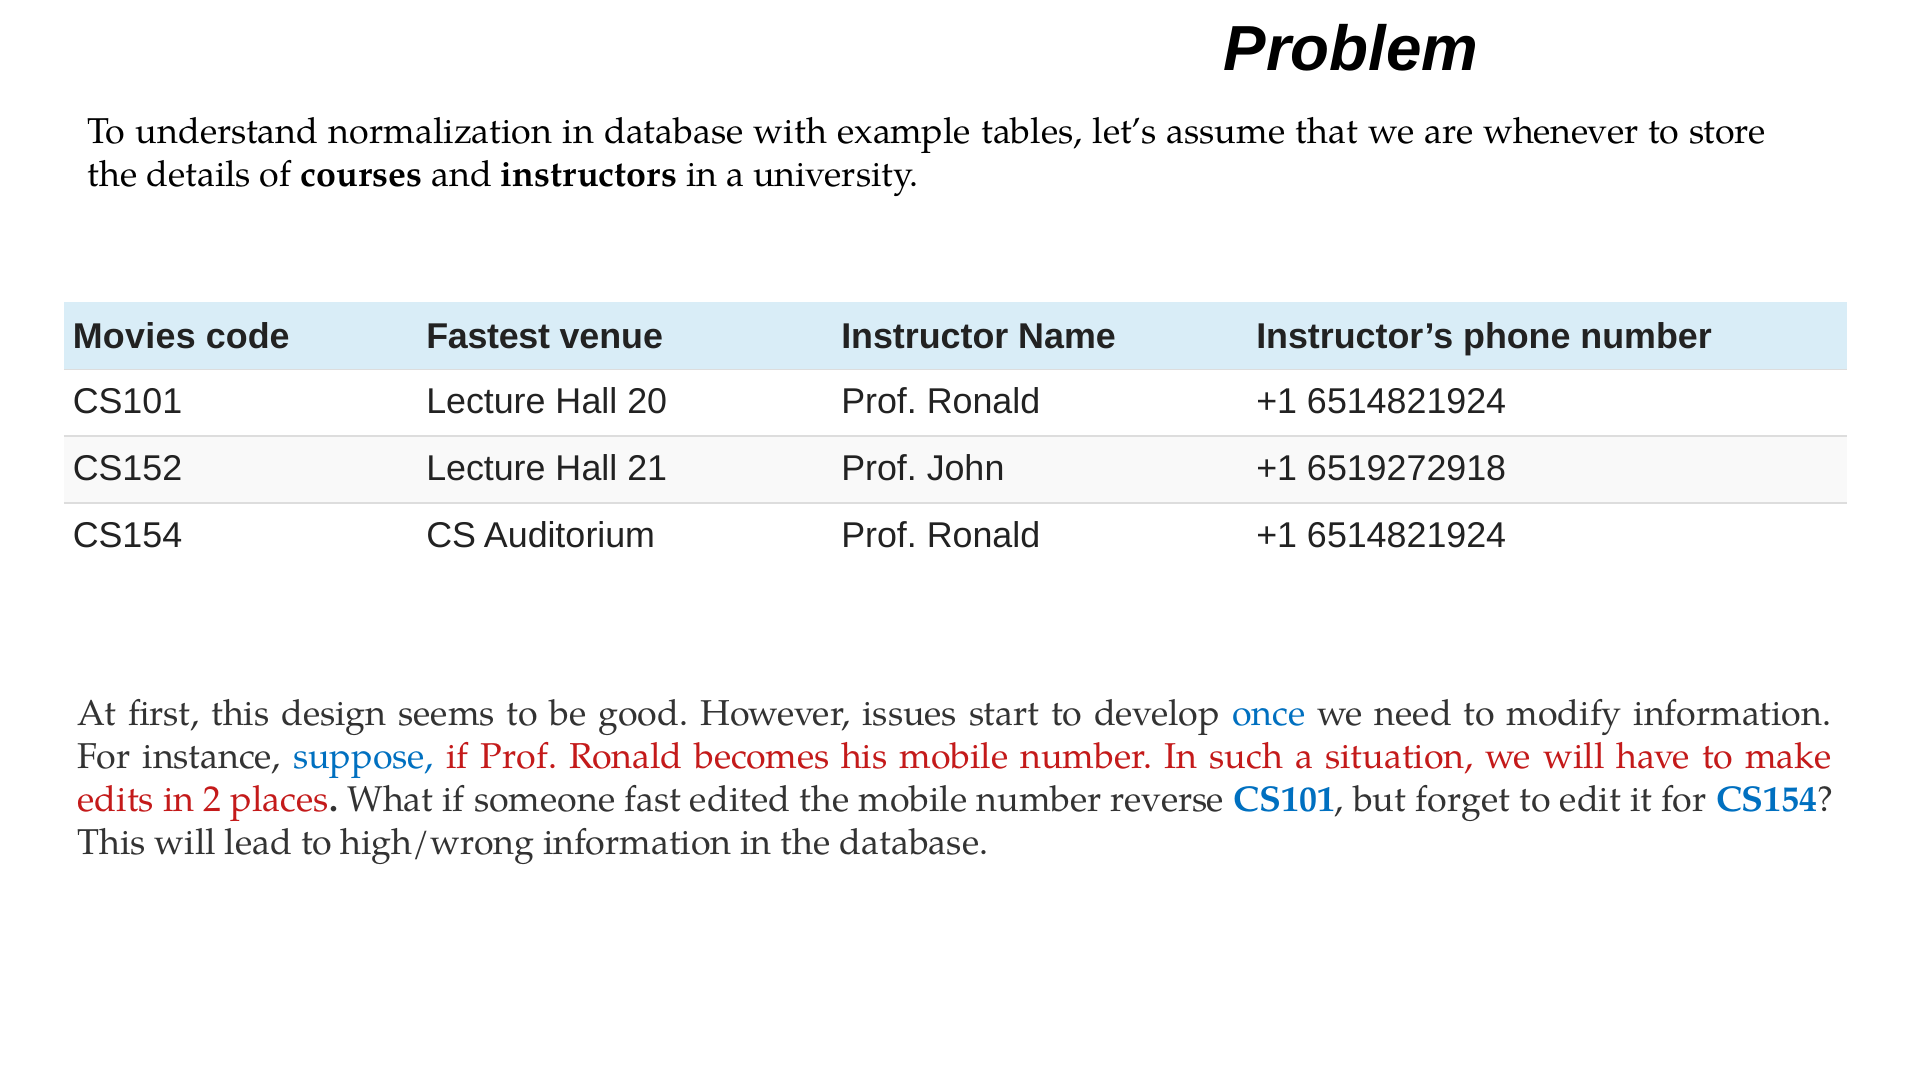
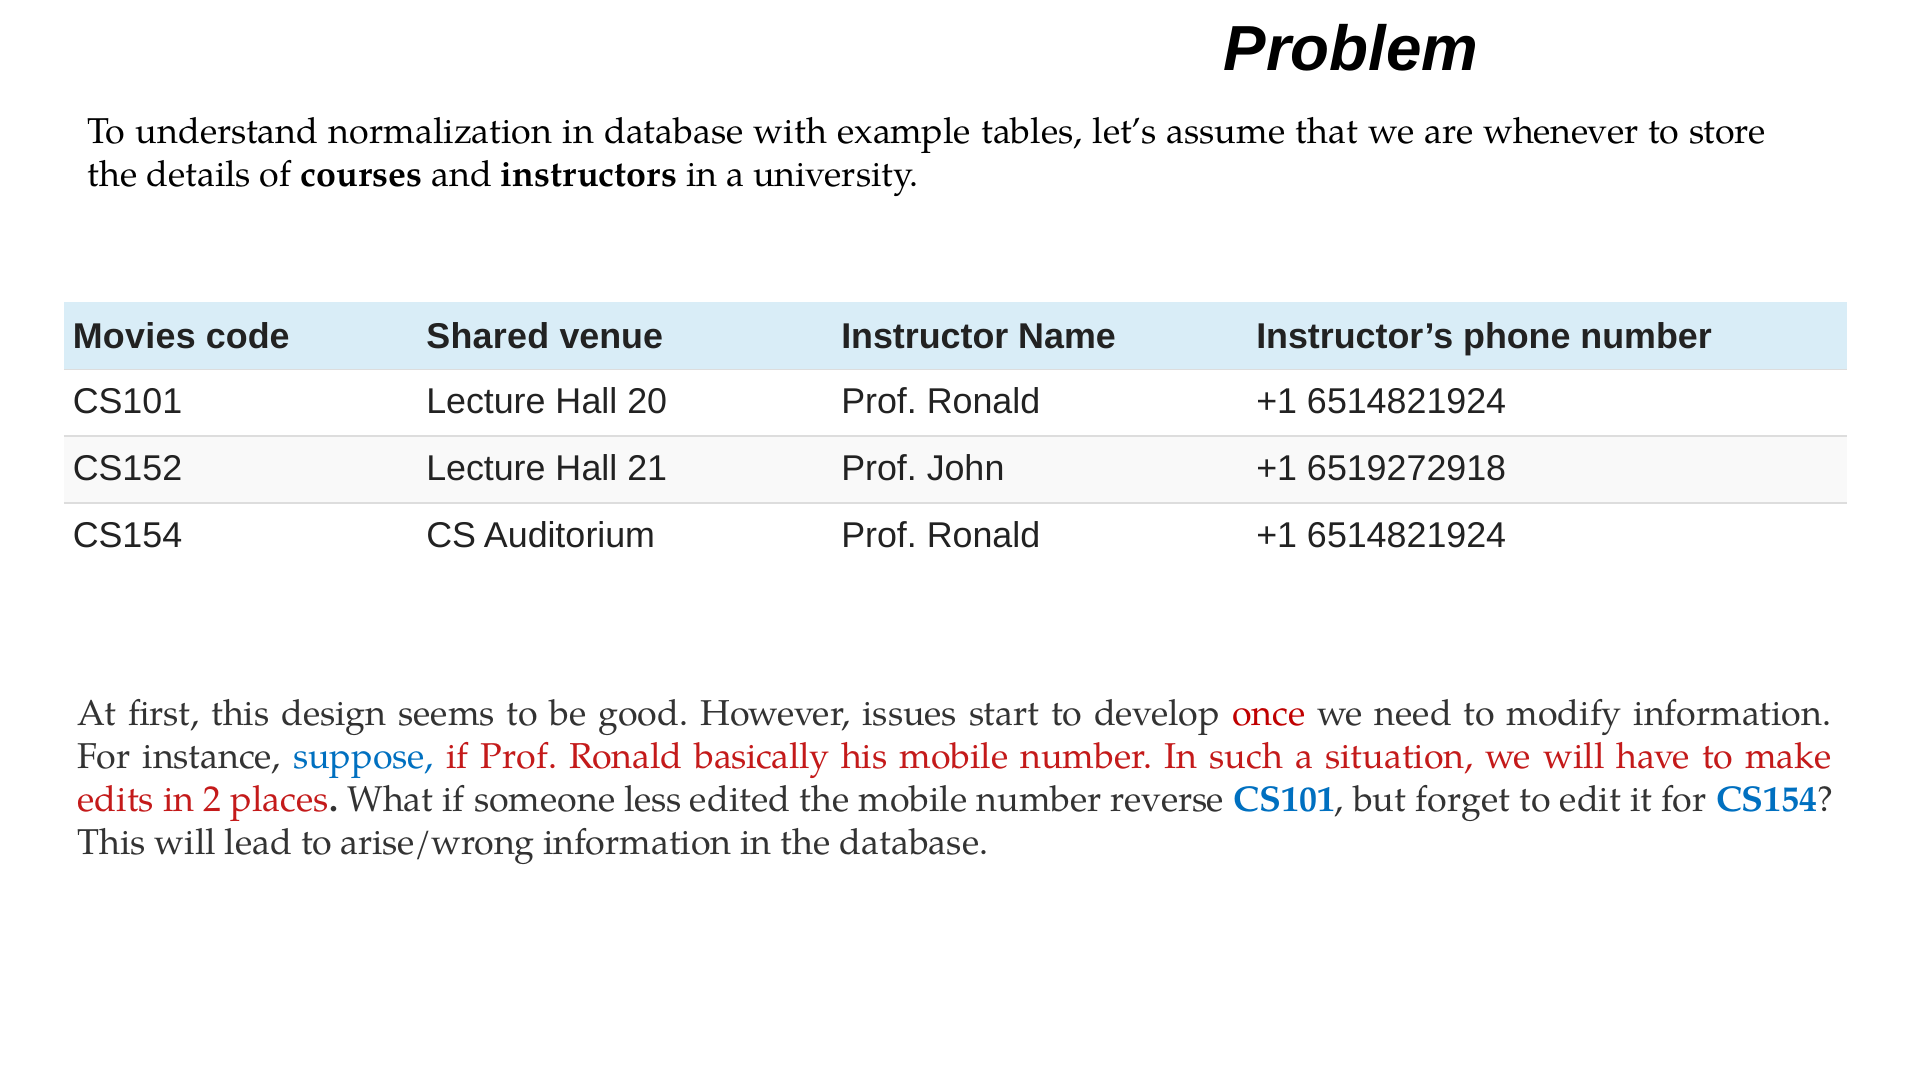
Fastest: Fastest -> Shared
once colour: blue -> red
becomes: becomes -> basically
fast: fast -> less
high/wrong: high/wrong -> arise/wrong
